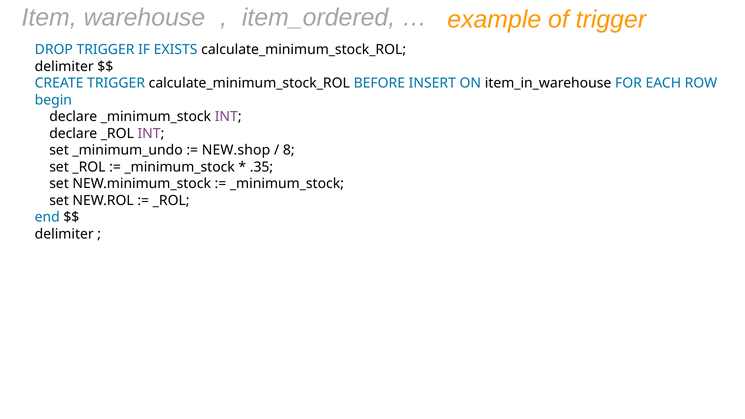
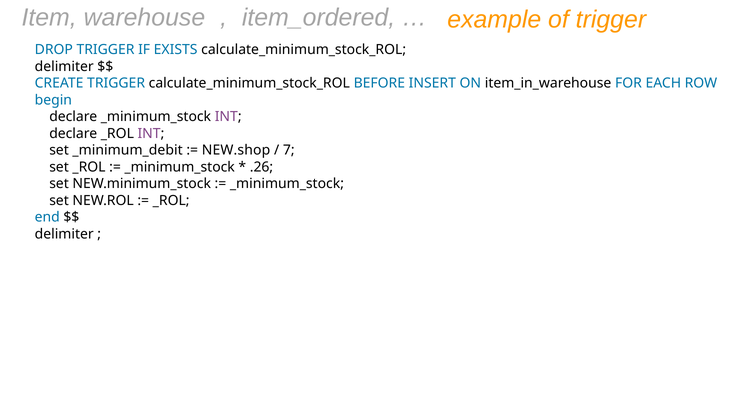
_minimum_undo: _minimum_undo -> _minimum_debit
8: 8 -> 7
.35: .35 -> .26
